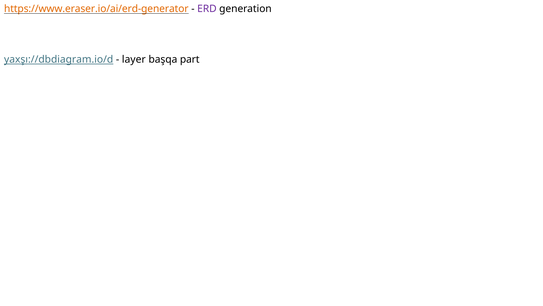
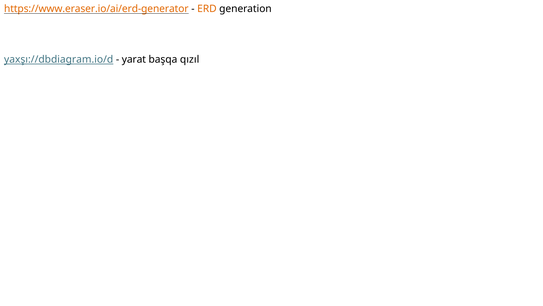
ERD colour: purple -> orange
layer: layer -> yarat
part: part -> qızıl
